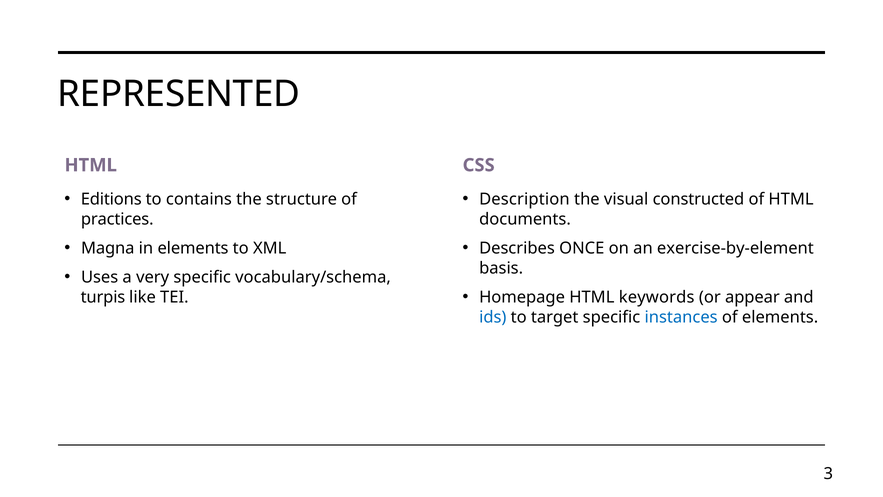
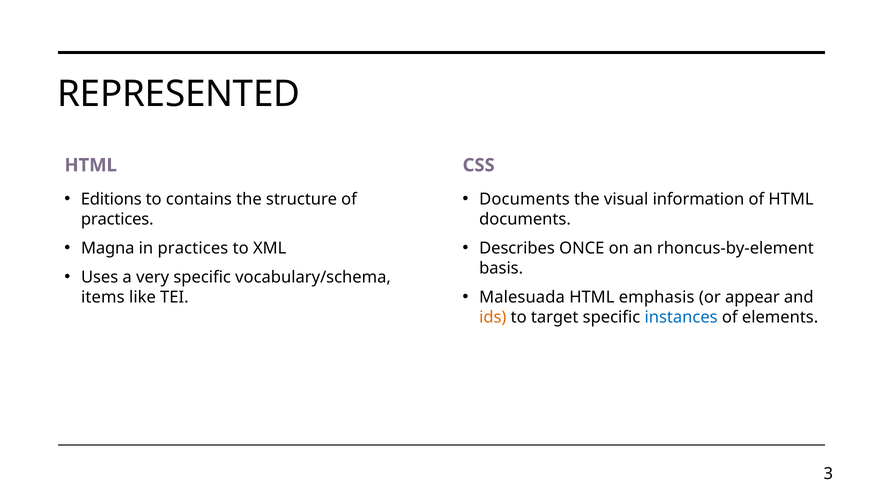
Description at (524, 199): Description -> Documents
constructed: constructed -> information
in elements: elements -> practices
exercise-by-element: exercise-by-element -> rhoncus-by-element
Homepage: Homepage -> Malesuada
keywords: keywords -> emphasis
turpis: turpis -> items
ids colour: blue -> orange
